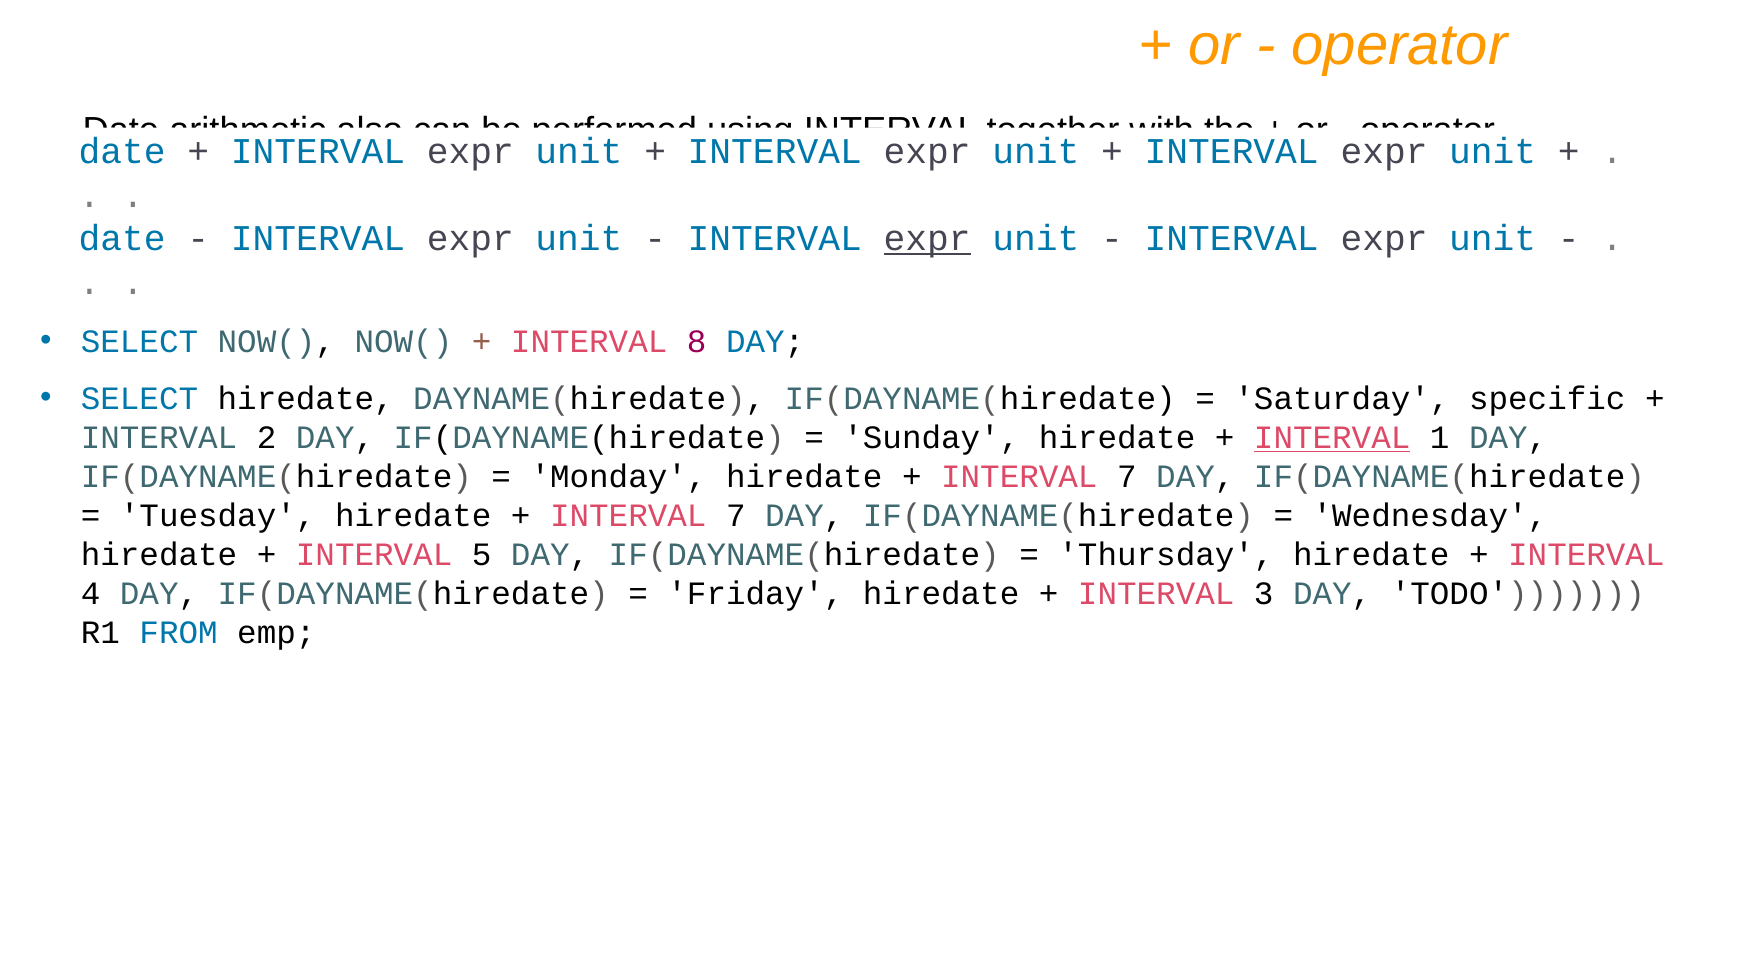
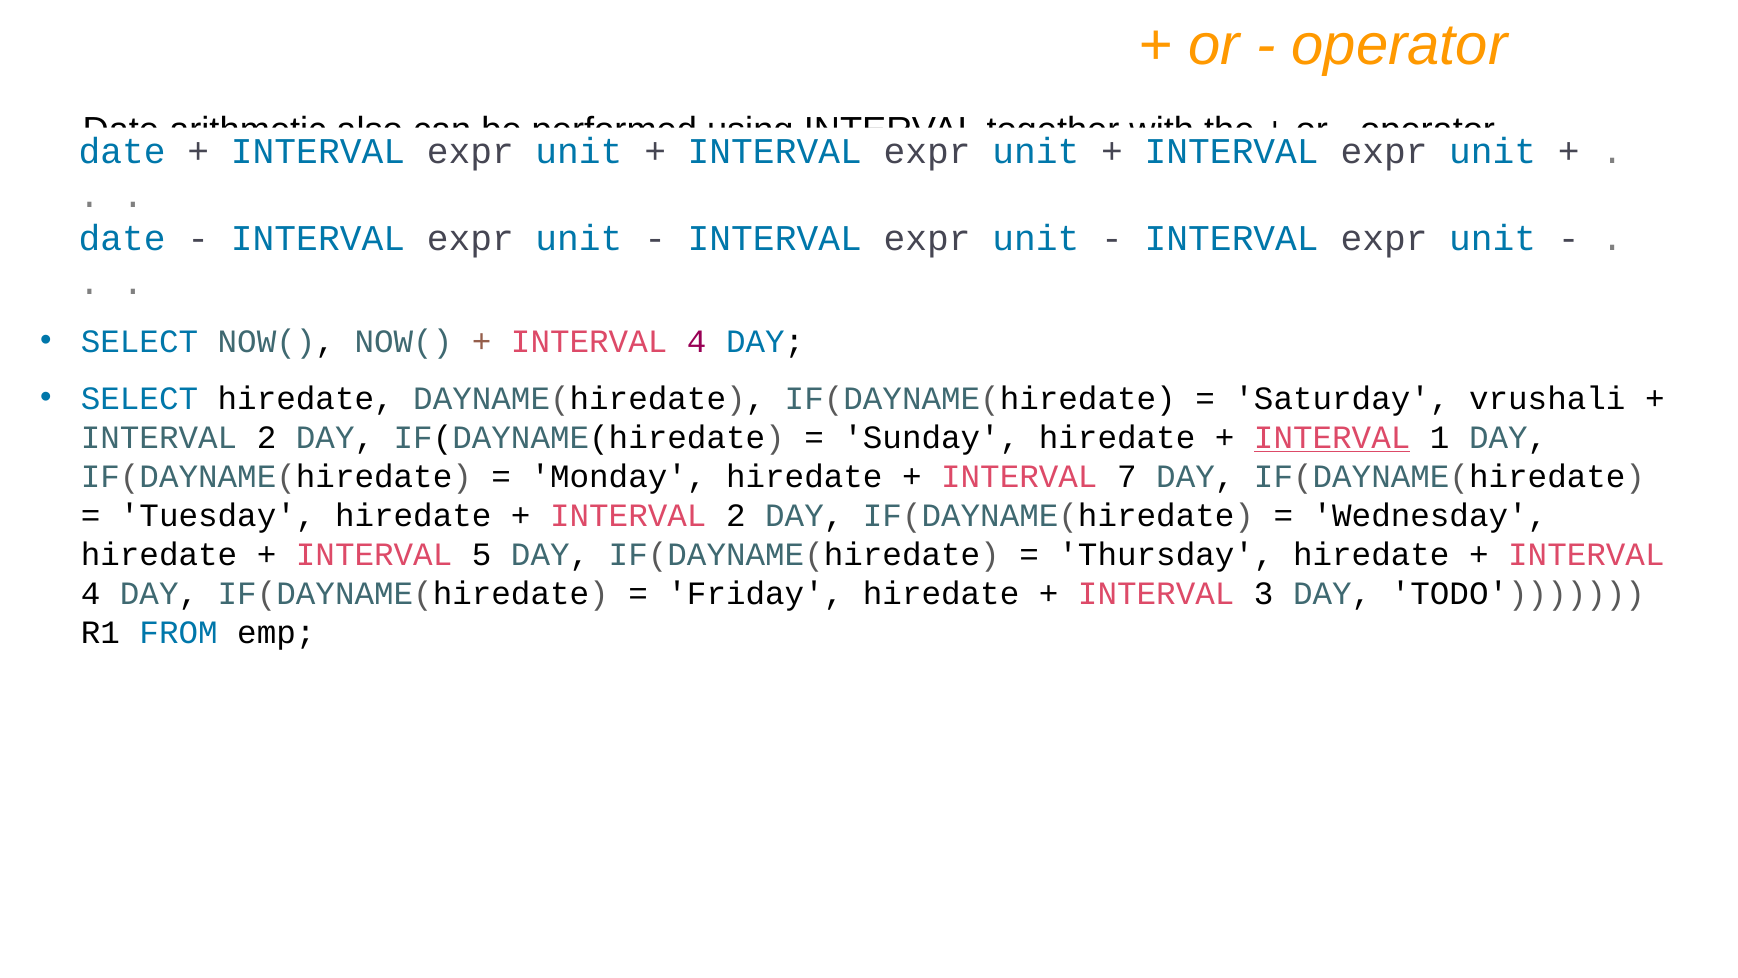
expr at (927, 239) underline: present -> none
8 at (697, 342): 8 -> 4
specific: specific -> vrushali
7 at (736, 516): 7 -> 2
